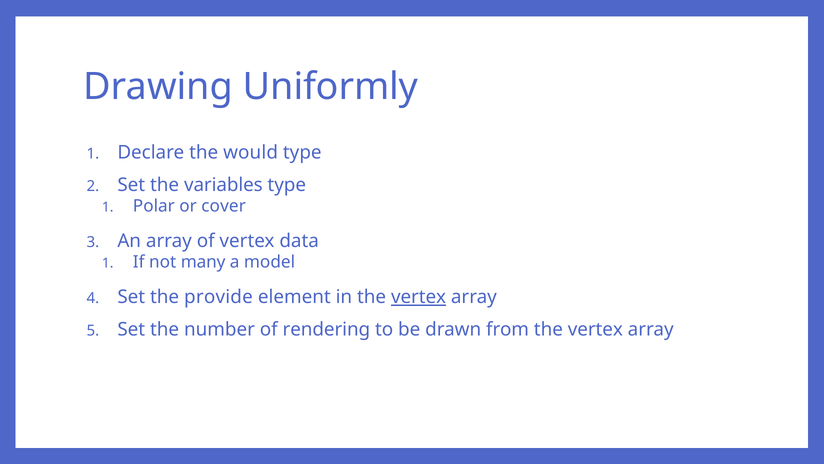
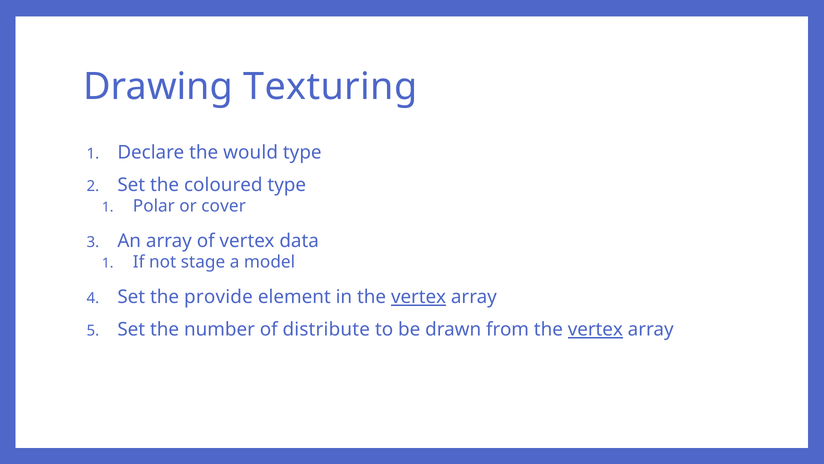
Uniformly: Uniformly -> Texturing
variables: variables -> coloured
many: many -> stage
rendering: rendering -> distribute
vertex at (595, 329) underline: none -> present
